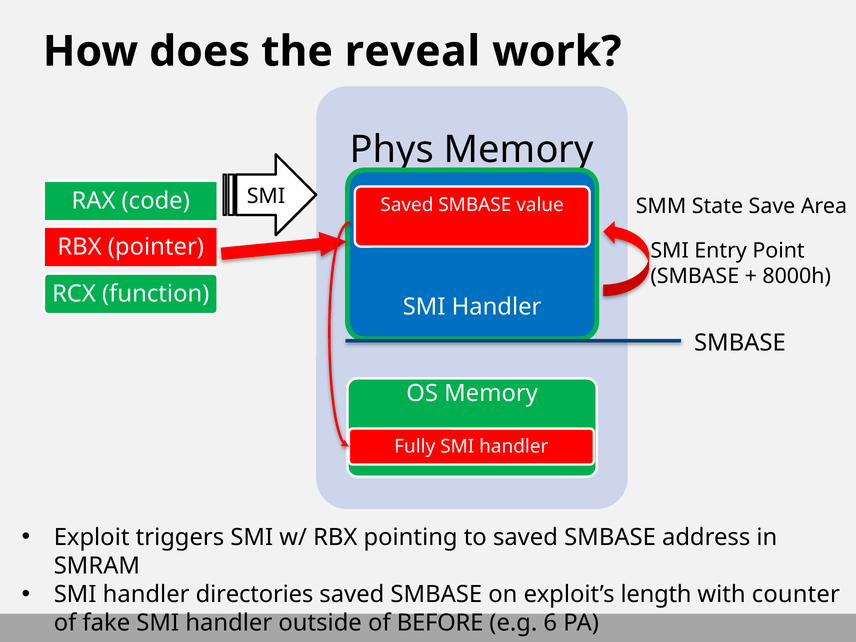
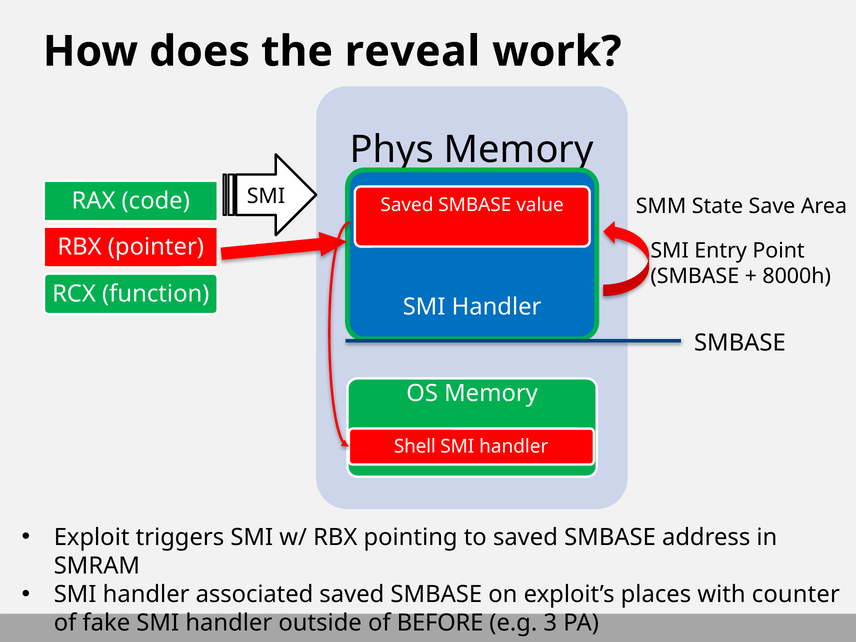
Fully: Fully -> Shell
directories: directories -> associated
length: length -> places
6: 6 -> 3
